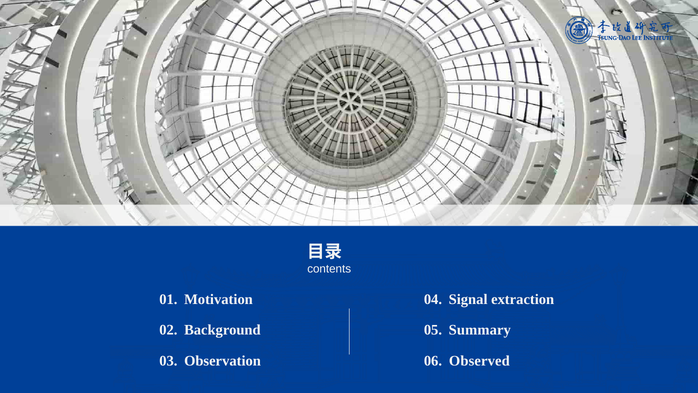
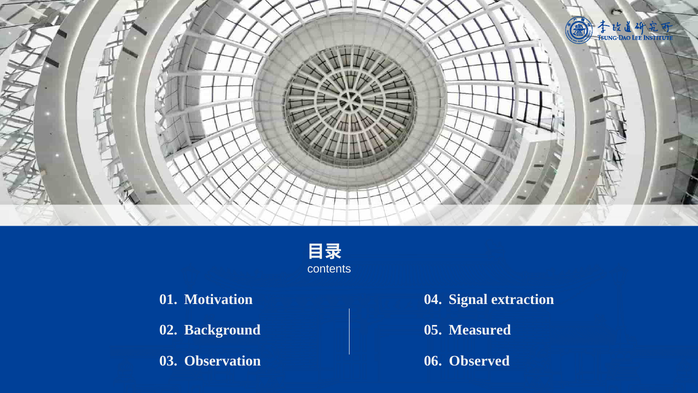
Summary: Summary -> Measured
